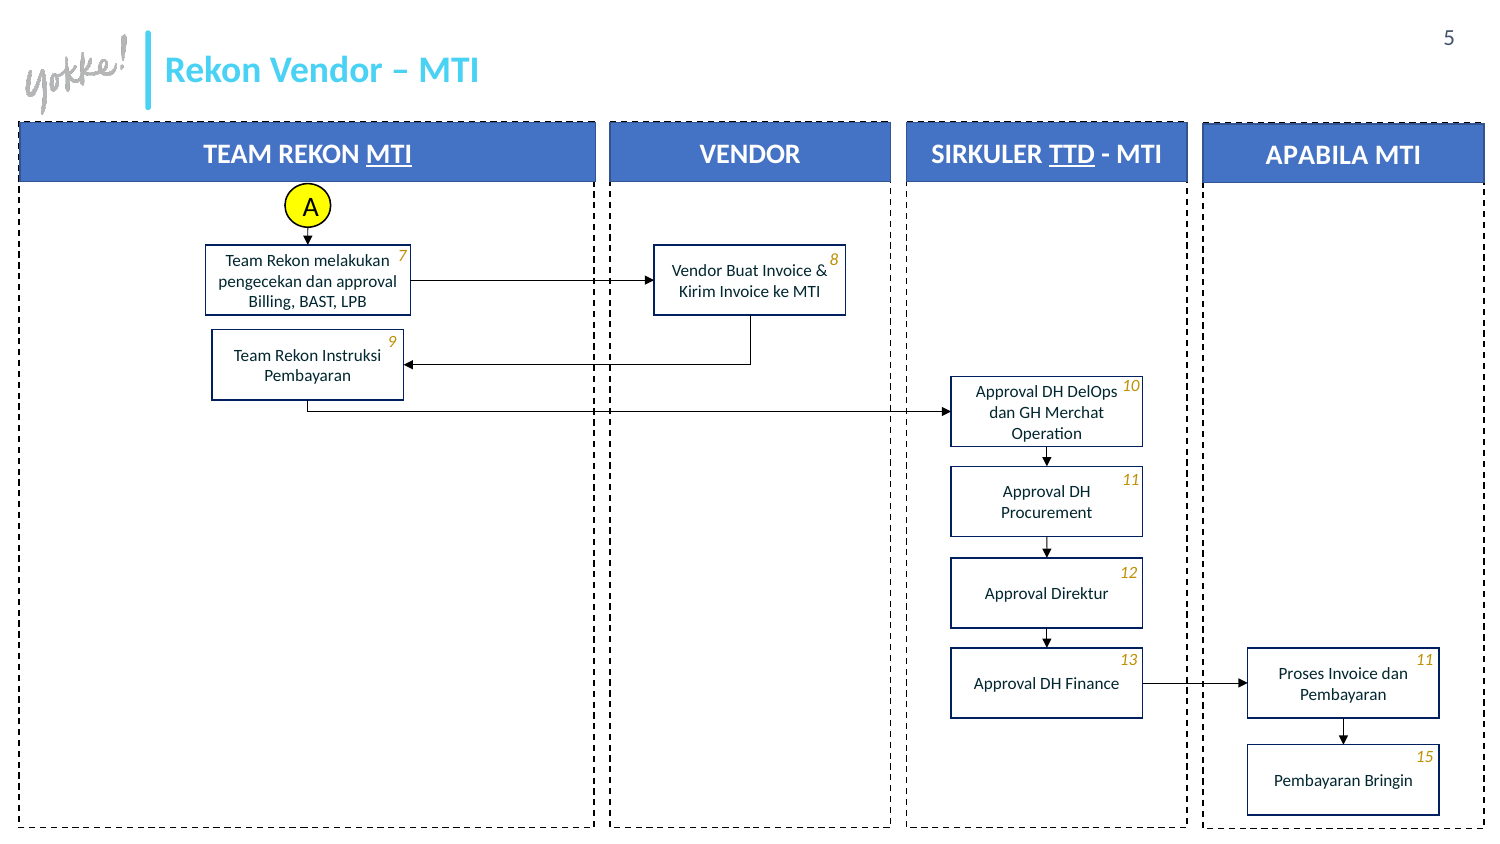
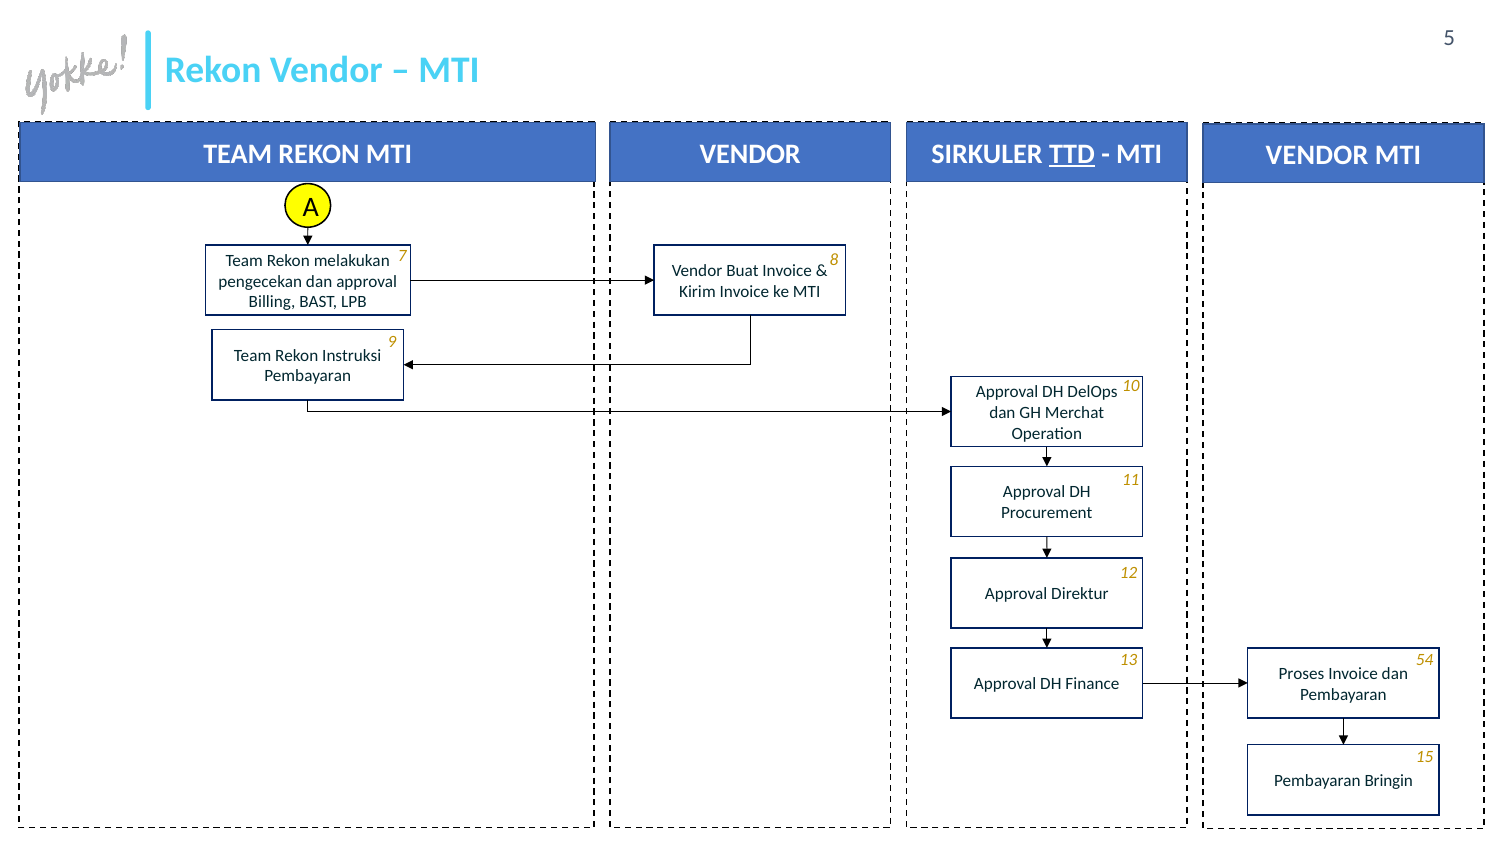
MTI at (389, 154) underline: present -> none
APABILA at (1317, 155): APABILA -> VENDOR
13 11: 11 -> 54
